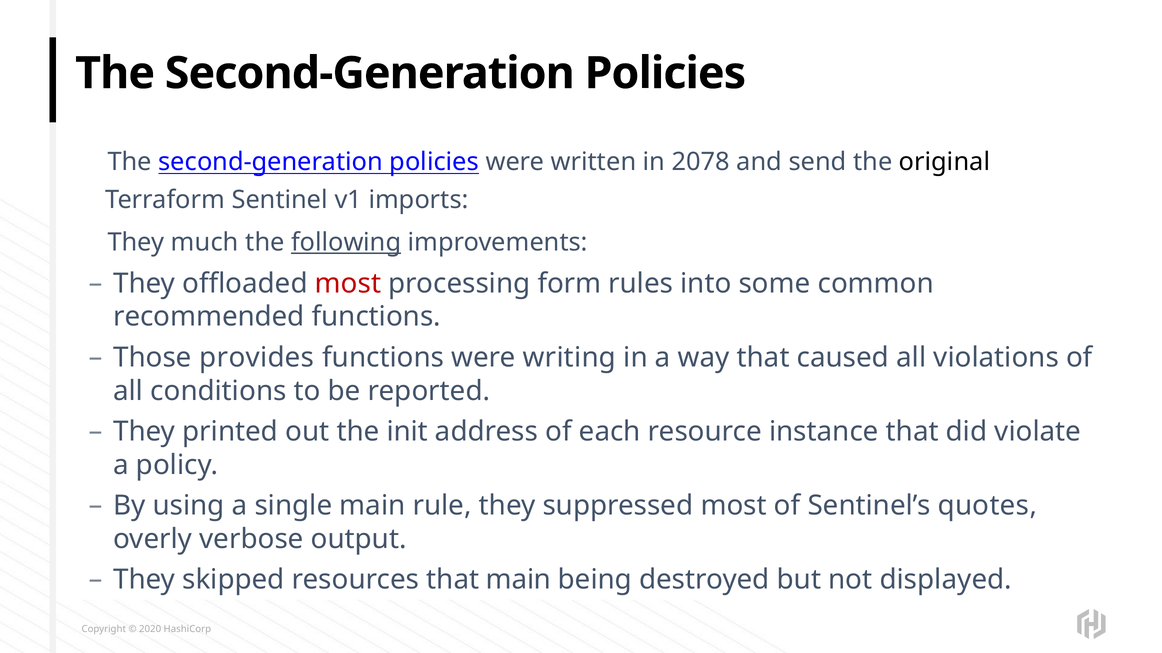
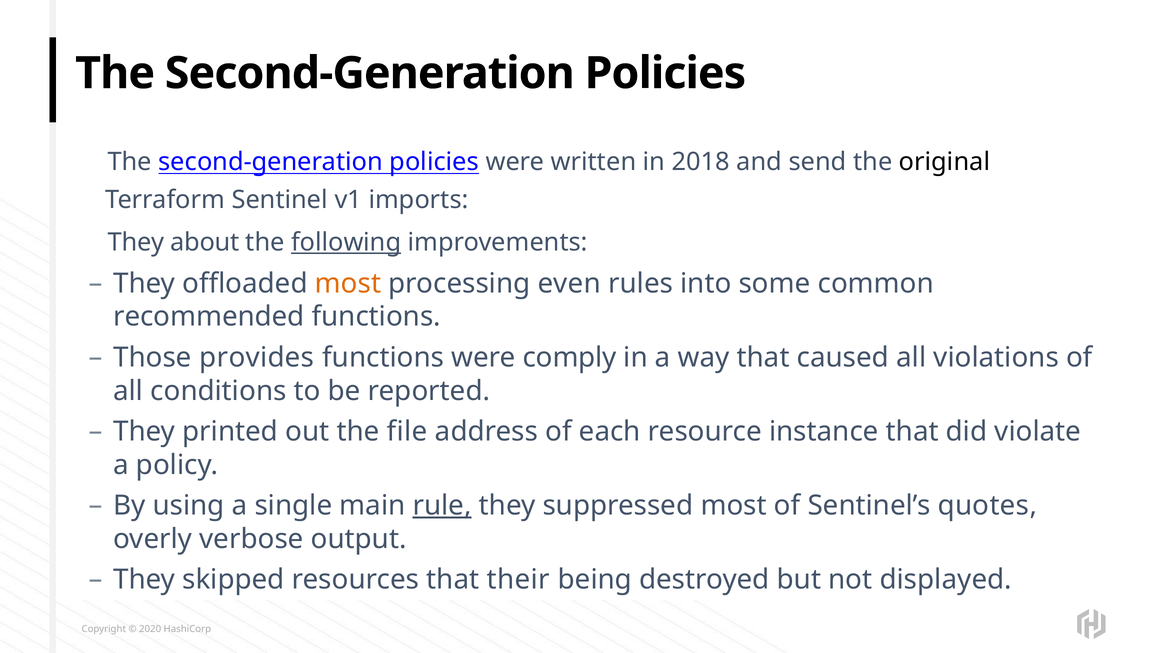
2078: 2078 -> 2018
much: much -> about
most at (348, 284) colour: red -> orange
form: form -> even
writing: writing -> comply
init: init -> file
rule underline: none -> present
that main: main -> their
